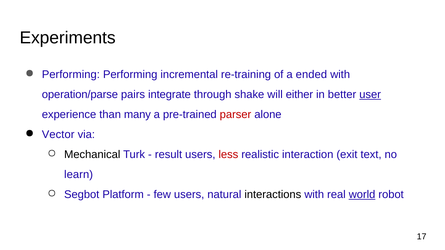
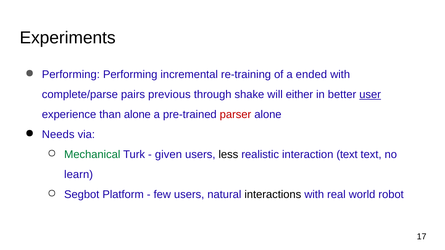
operation/parse: operation/parse -> complete/parse
integrate: integrate -> previous
than many: many -> alone
Vector: Vector -> Needs
Mechanical colour: black -> green
result: result -> given
less colour: red -> black
interaction exit: exit -> text
world underline: present -> none
